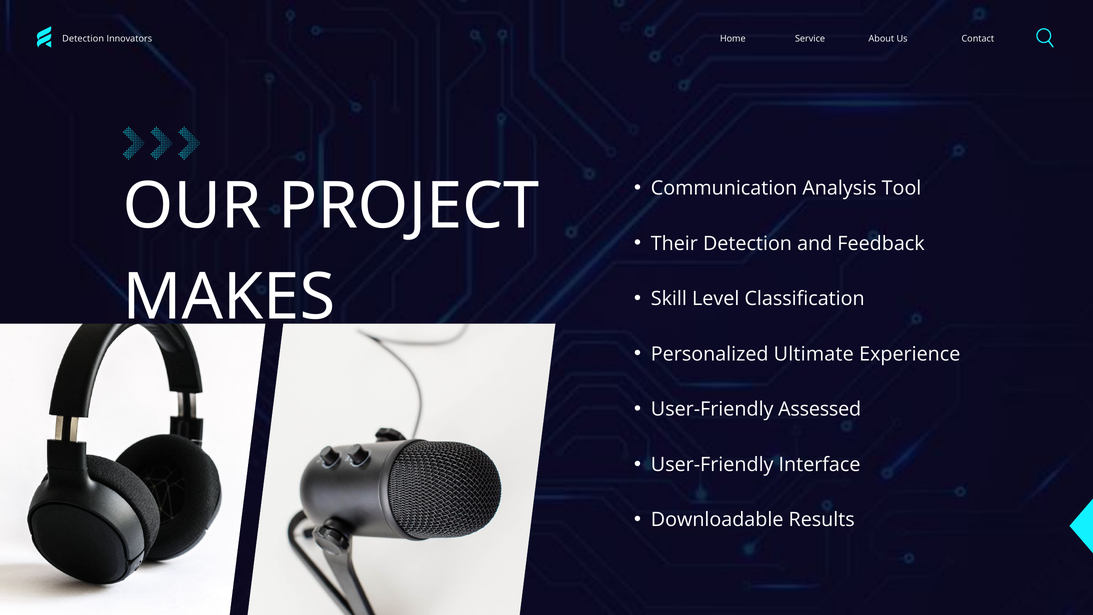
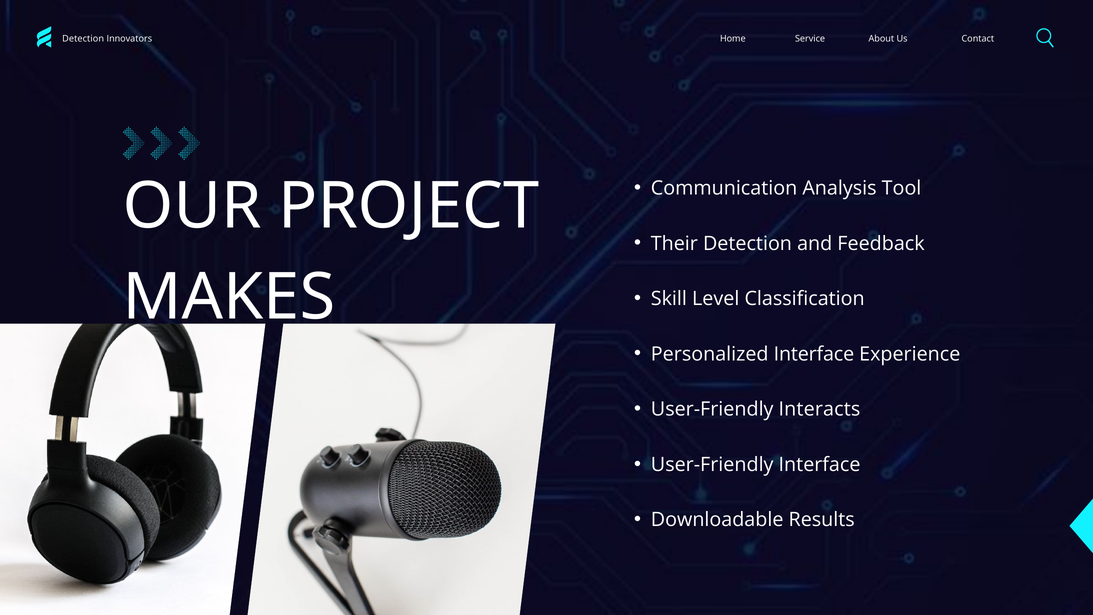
Personalized Ultimate: Ultimate -> Interface
Assessed: Assessed -> Interacts
